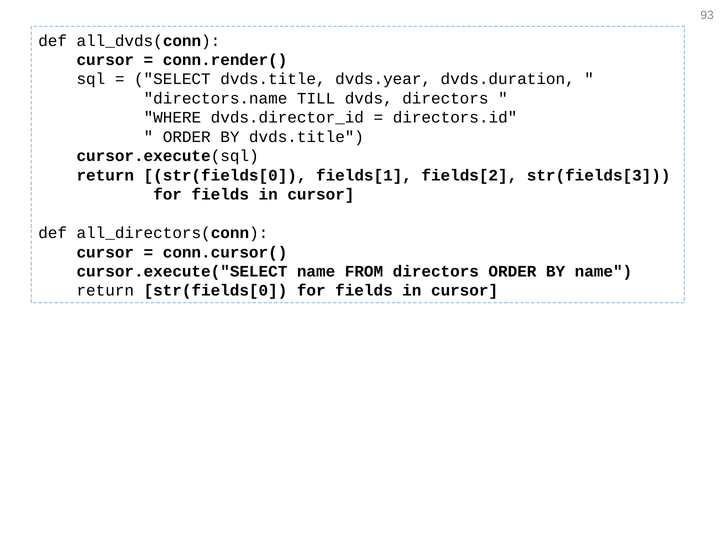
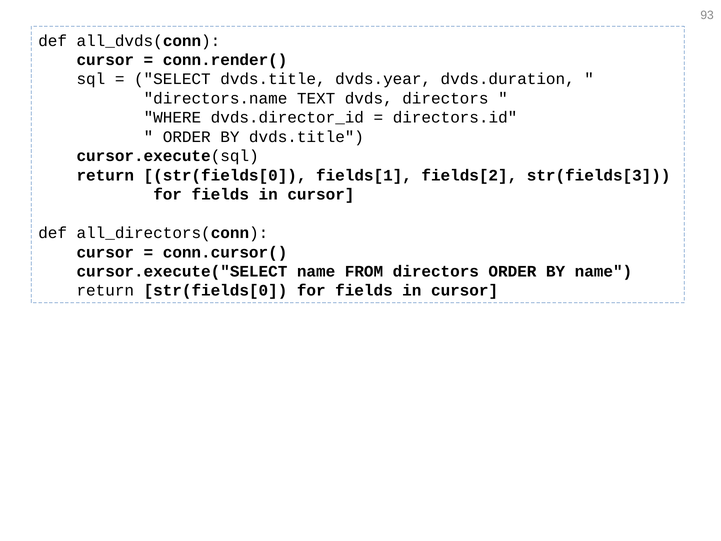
TILL: TILL -> TEXT
